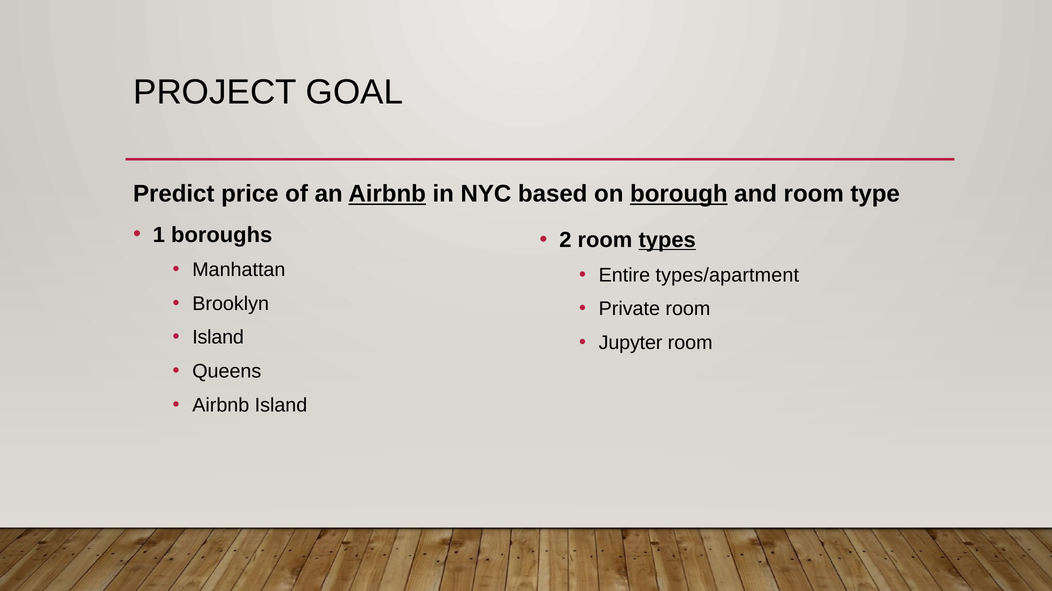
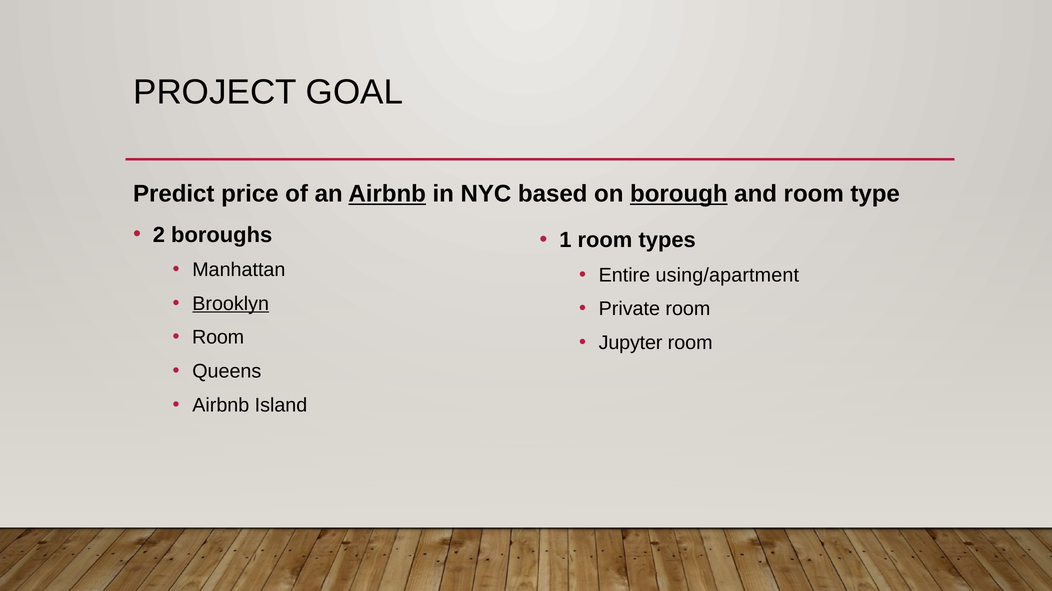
1: 1 -> 2
2: 2 -> 1
types underline: present -> none
types/apartment: types/apartment -> using/apartment
Brooklyn underline: none -> present
Island at (218, 338): Island -> Room
